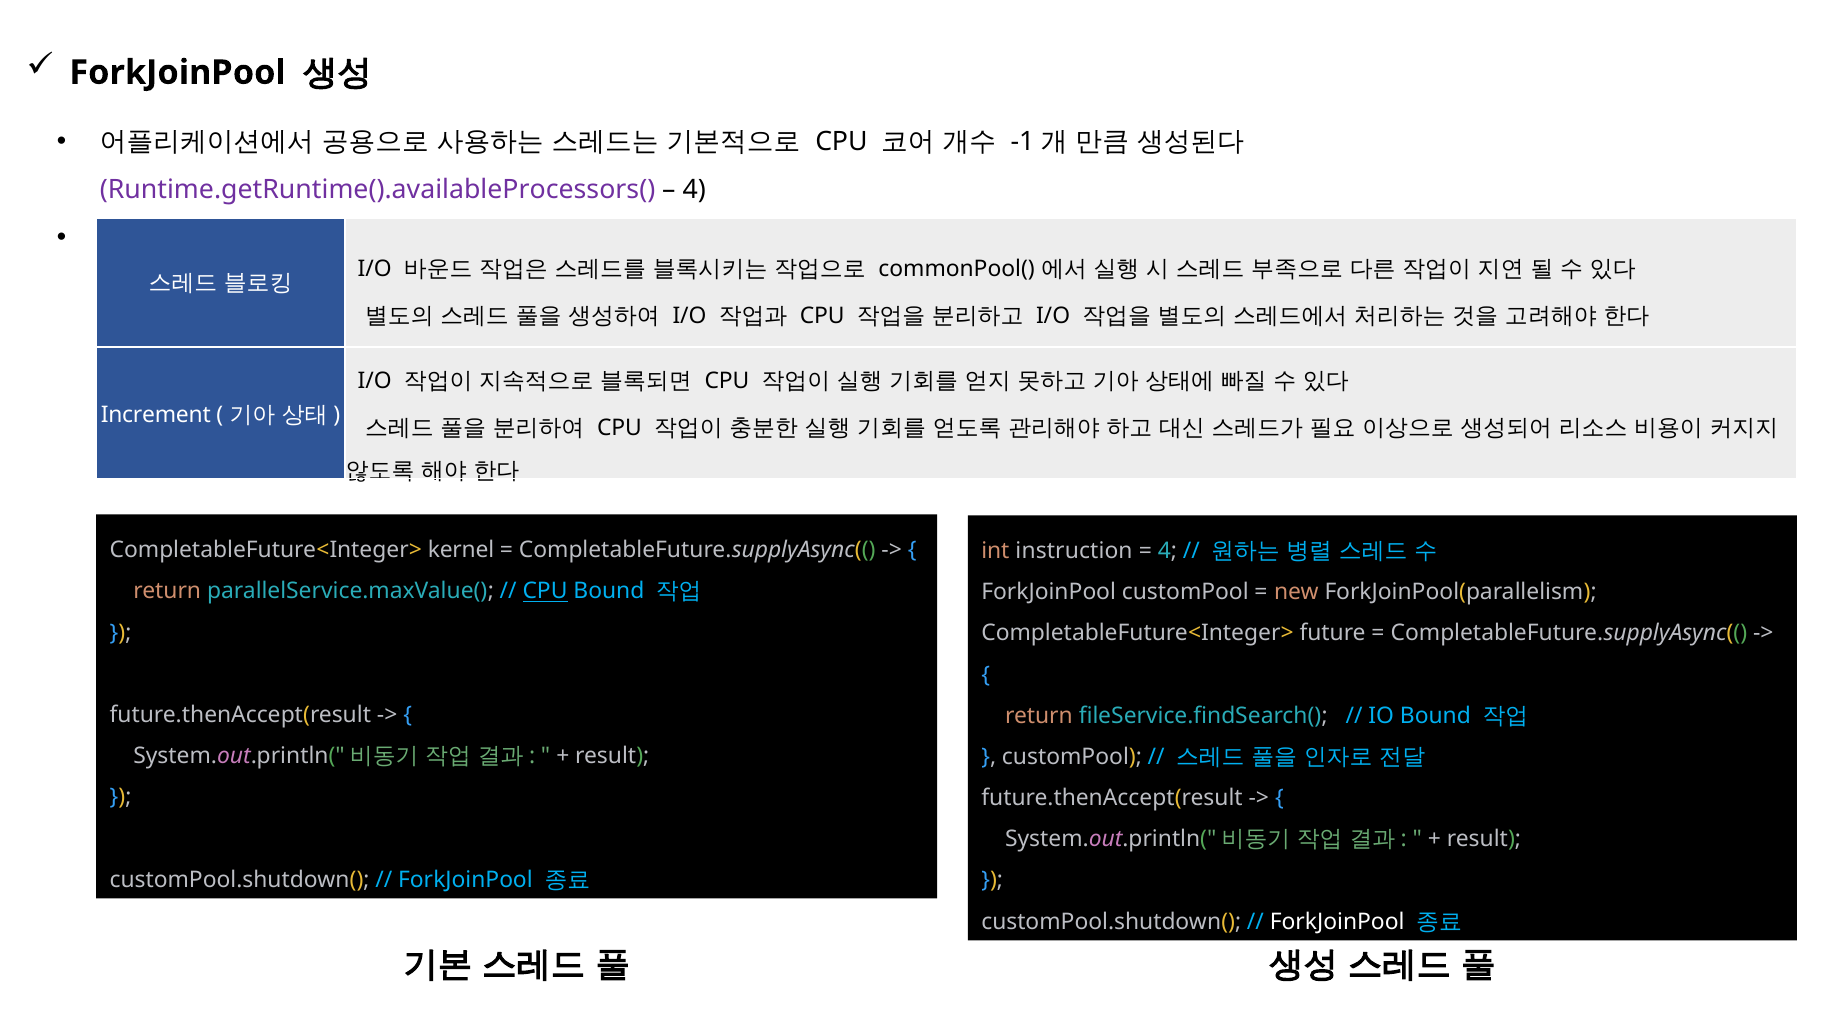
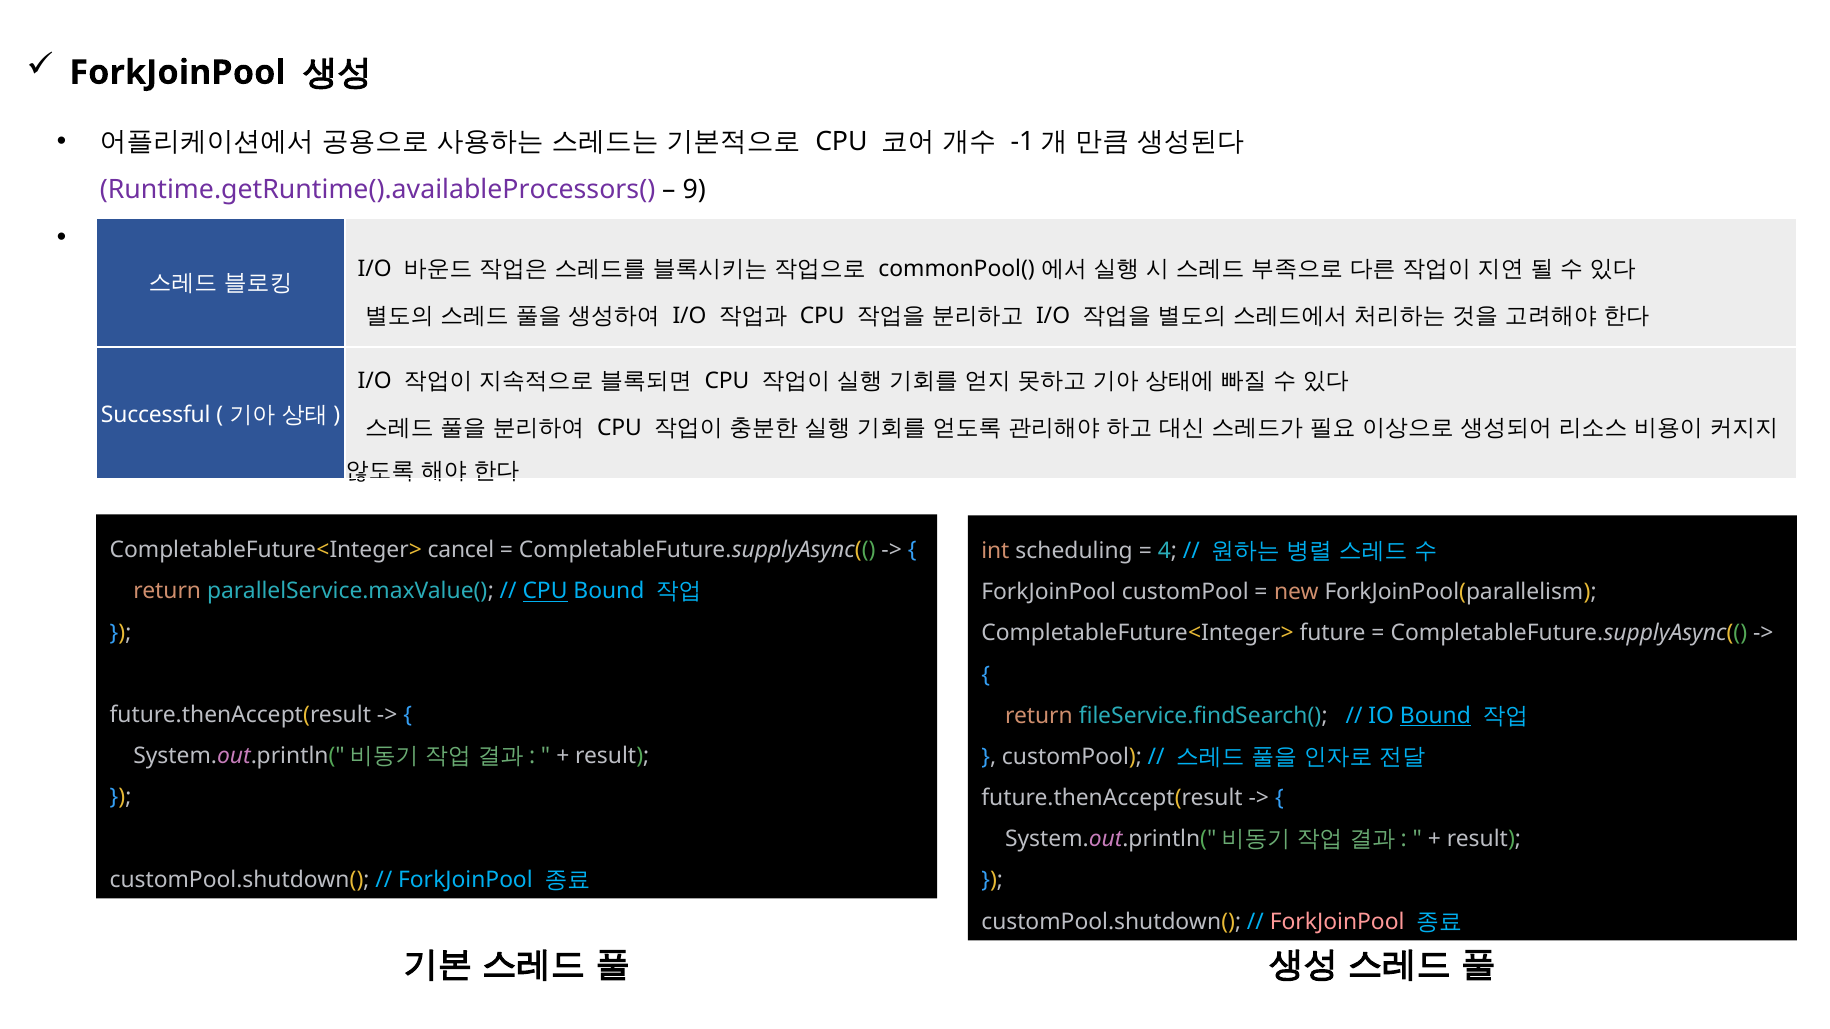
4 at (694, 190): 4 -> 9
Increment: Increment -> Successful
kernel: kernel -> cancel
instruction: instruction -> scheduling
Bound at (1435, 716) underline: none -> present
ForkJoinPool at (1337, 922) colour: white -> pink
